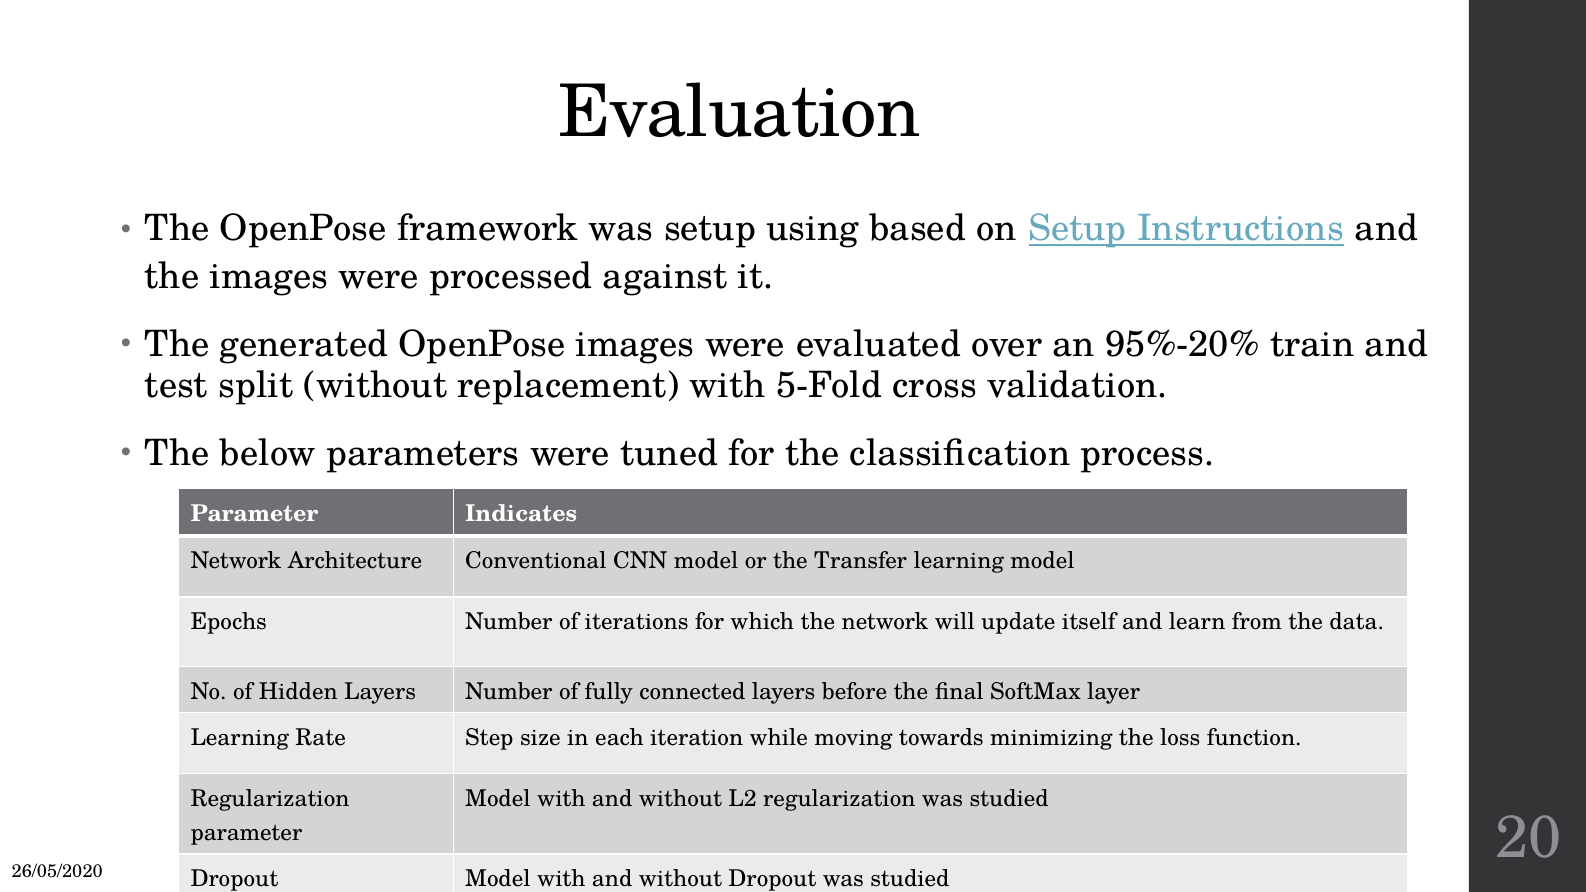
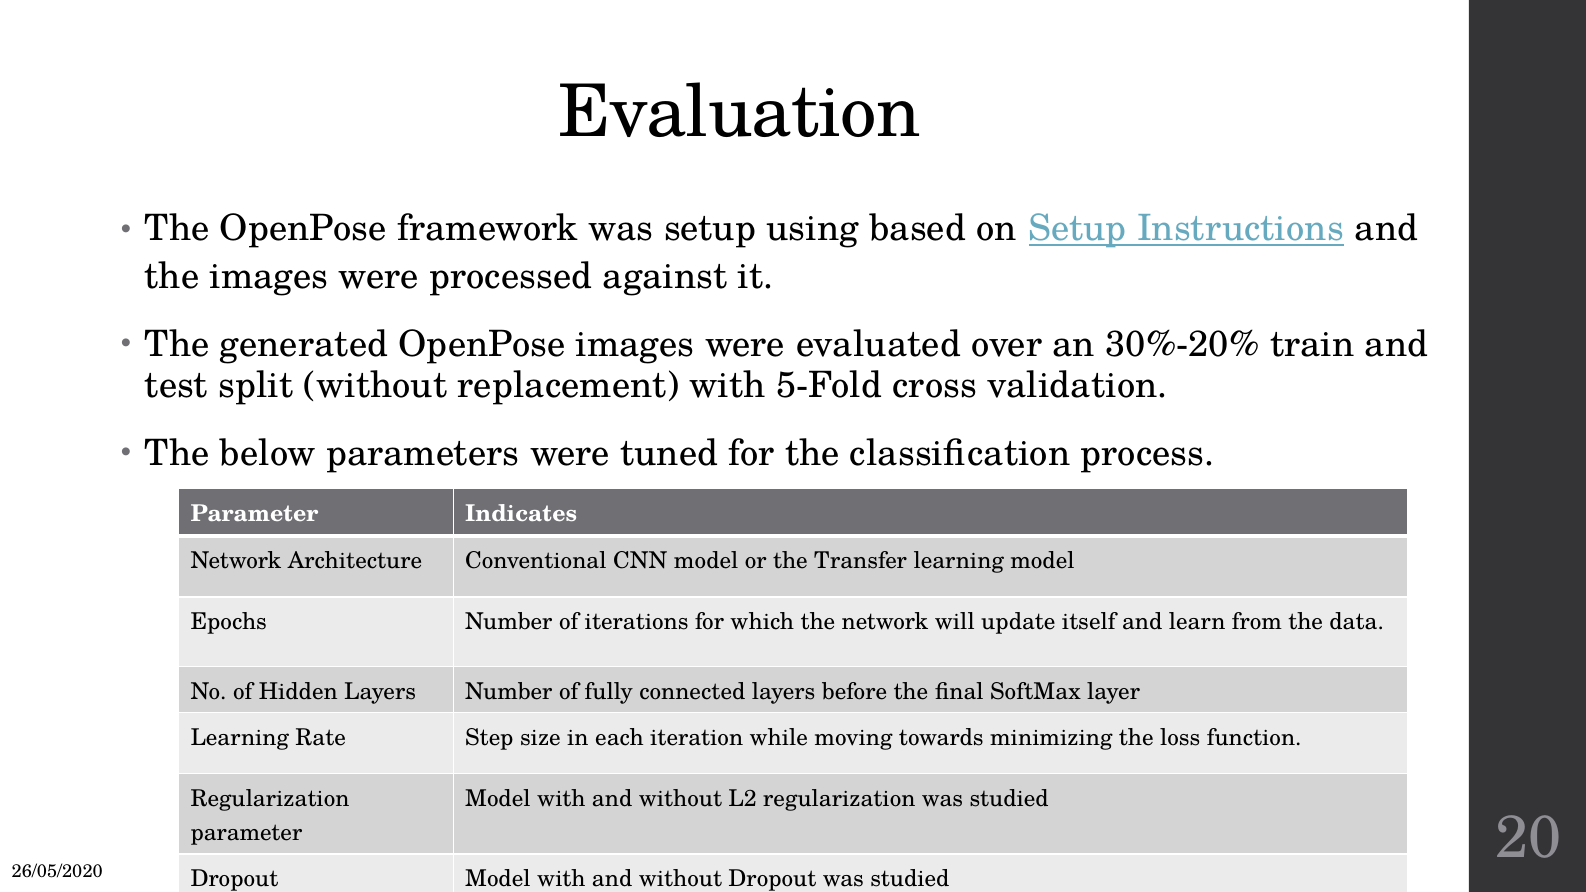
95%-20%: 95%-20% -> 30%-20%
